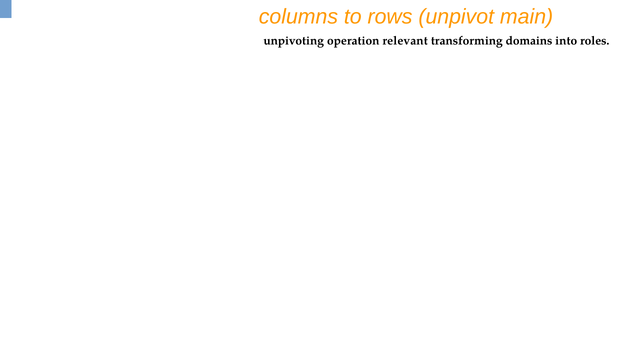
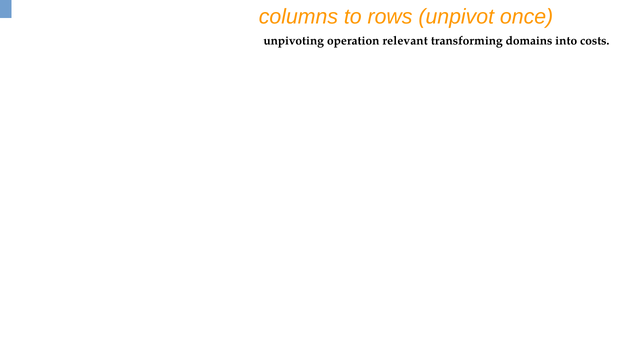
main: main -> once
roles: roles -> costs
